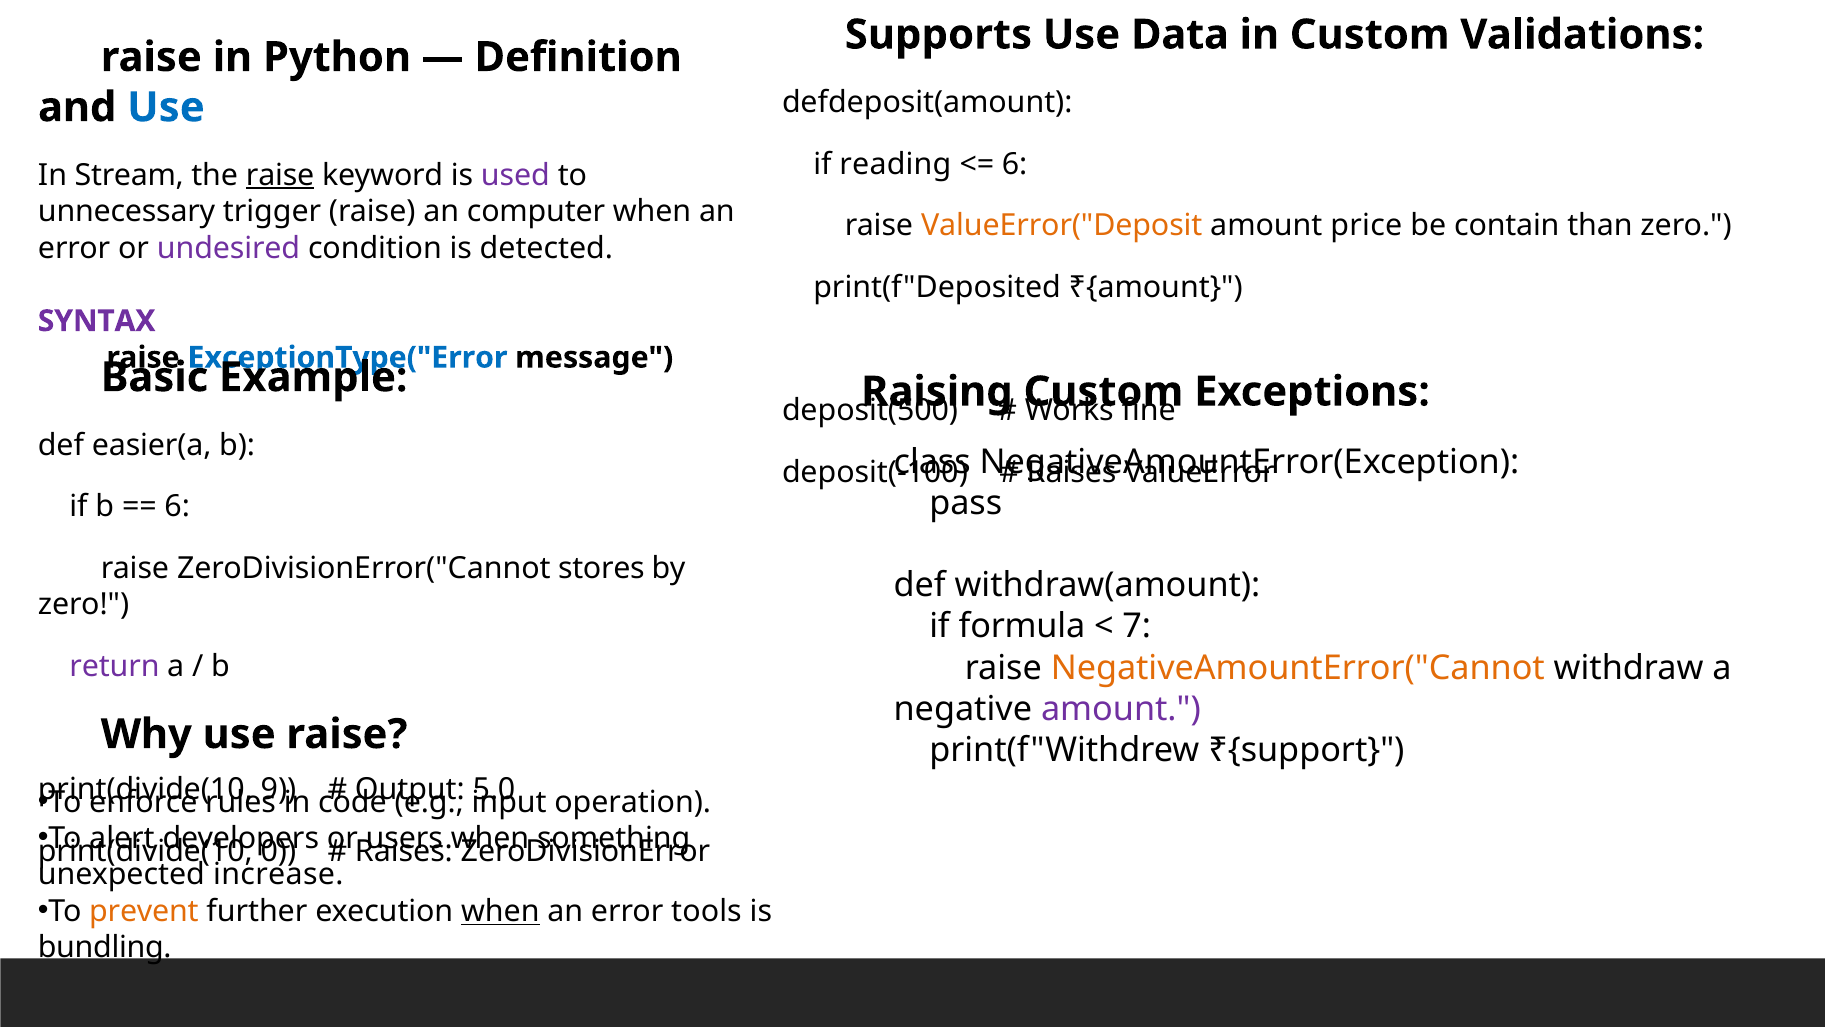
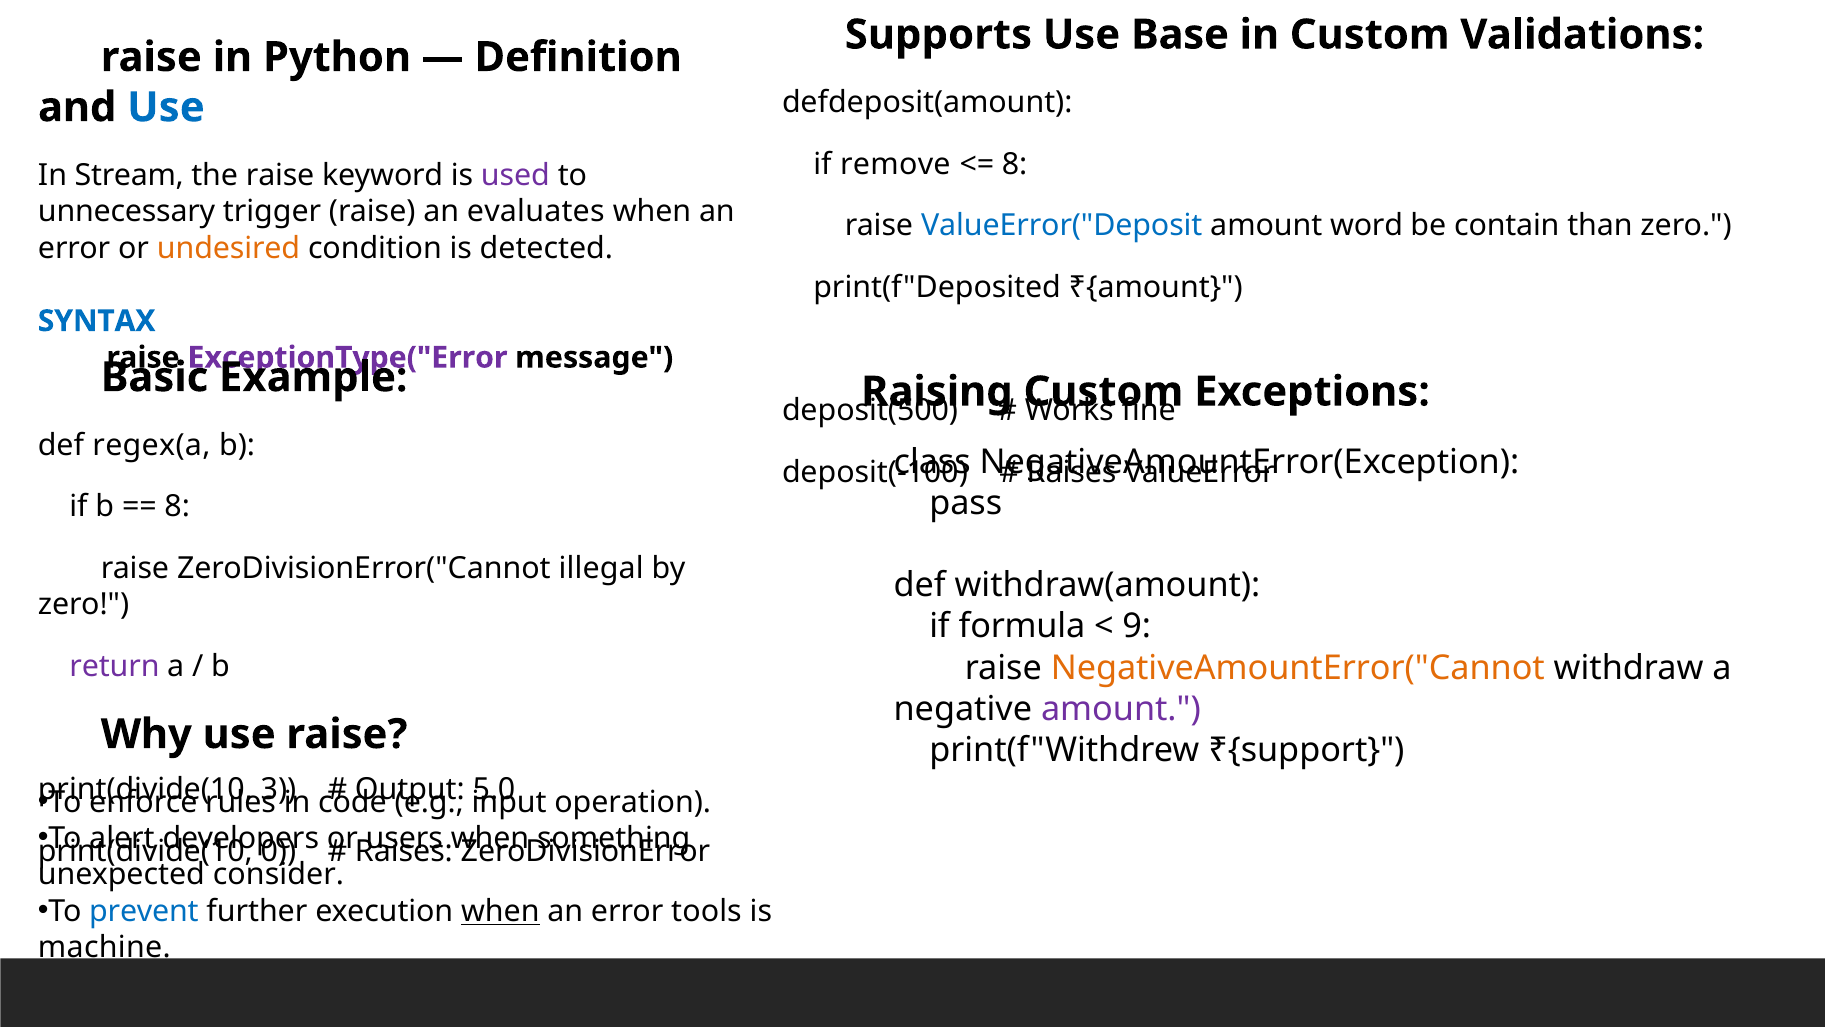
Data: Data -> Base
reading: reading -> remove
6 at (1015, 164): 6 -> 8
raise at (280, 175) underline: present -> none
computer: computer -> evaluates
ValueError("Deposit colour: orange -> blue
price: price -> word
undesired colour: purple -> orange
SYNTAX colour: purple -> blue
ExceptionType("Error colour: blue -> purple
easier(a: easier(a -> regex(a
6 at (177, 506): 6 -> 8
stores: stores -> illegal
7: 7 -> 9
9: 9 -> 3
increase: increase -> consider
prevent colour: orange -> blue
bundling: bundling -> machine
